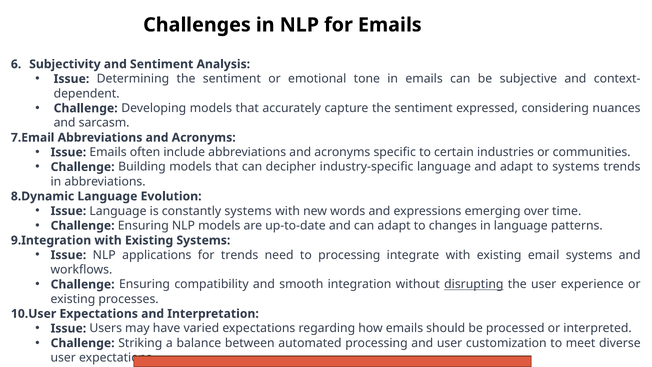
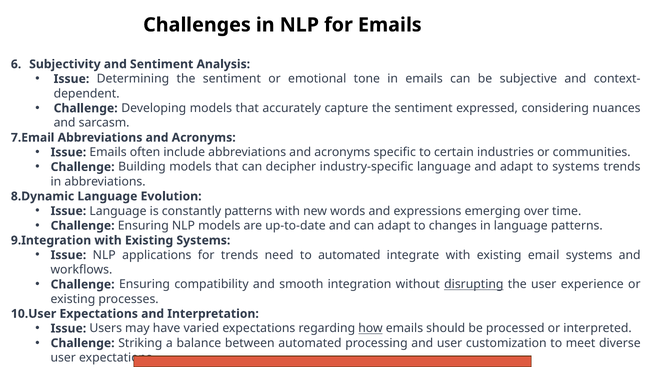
constantly systems: systems -> patterns
to processing: processing -> automated
how underline: none -> present
